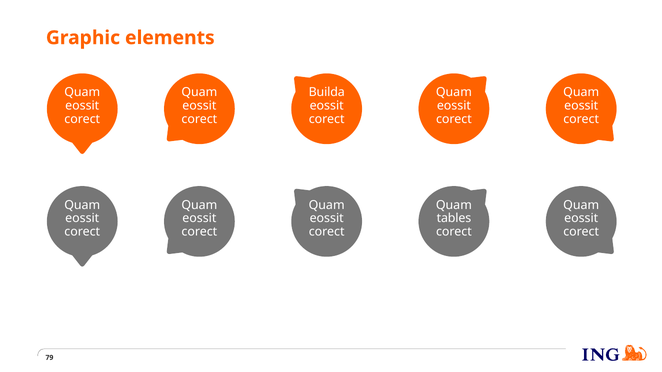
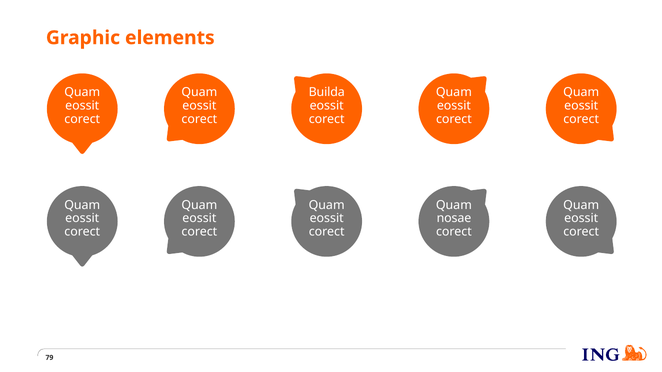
tables: tables -> nosae
